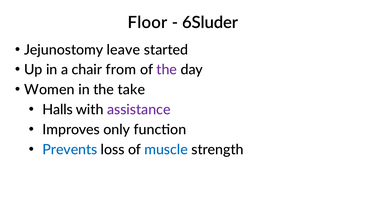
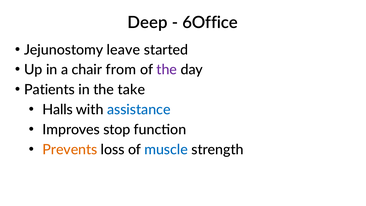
Floor: Floor -> Deep
6Sluder: 6Sluder -> 6Office
Women: Women -> Patients
assistance colour: purple -> blue
only: only -> stop
Prevents colour: blue -> orange
